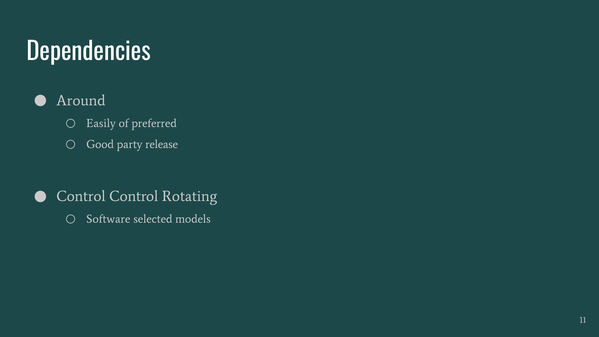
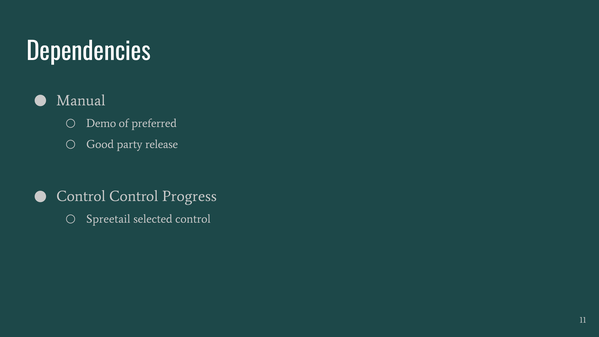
Around: Around -> Manual
Easily: Easily -> Demo
Rotating: Rotating -> Progress
Software: Software -> Spreetail
selected models: models -> control
